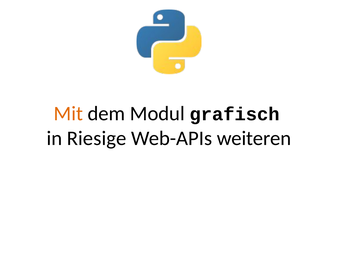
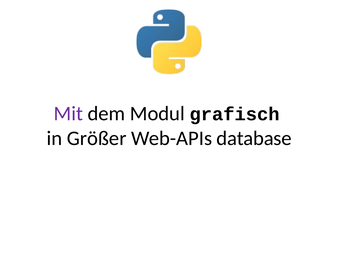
Mit colour: orange -> purple
Riesige: Riesige -> Größer
weiteren: weiteren -> database
